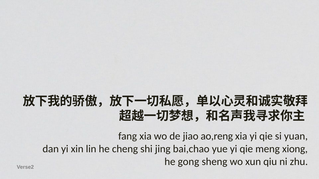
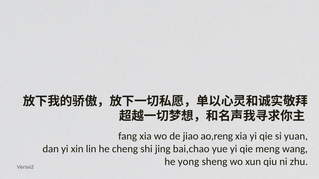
xiong: xiong -> wang
gong: gong -> yong
